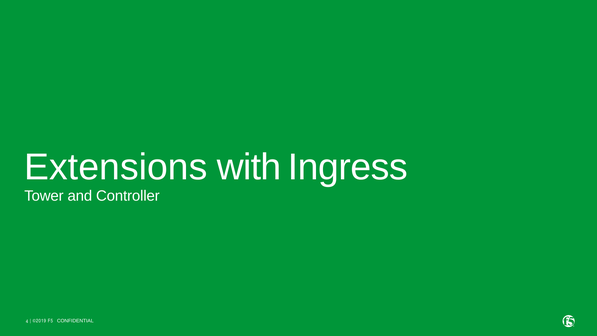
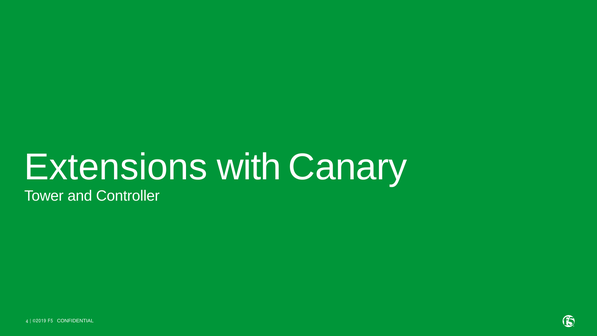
Ingress: Ingress -> Canary
